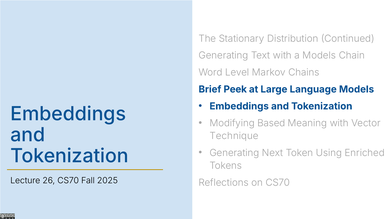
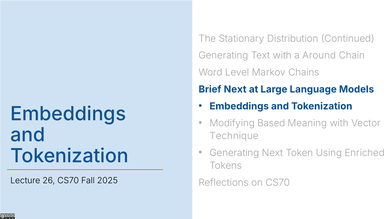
a Models: Models -> Around
Brief Peek: Peek -> Next
